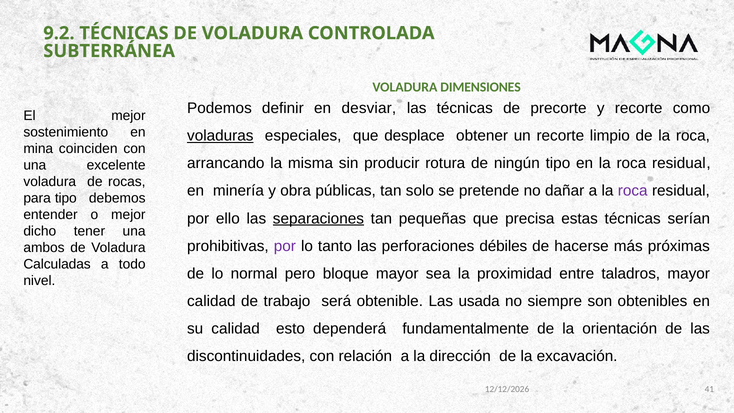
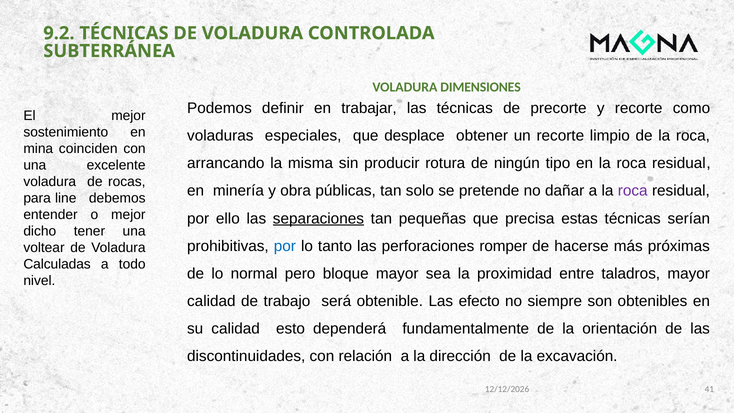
desviar: desviar -> trabajar
voladuras underline: present -> none
para tipo: tipo -> line
por at (285, 246) colour: purple -> blue
débiles: débiles -> romper
ambos: ambos -> voltear
usada: usada -> efecto
